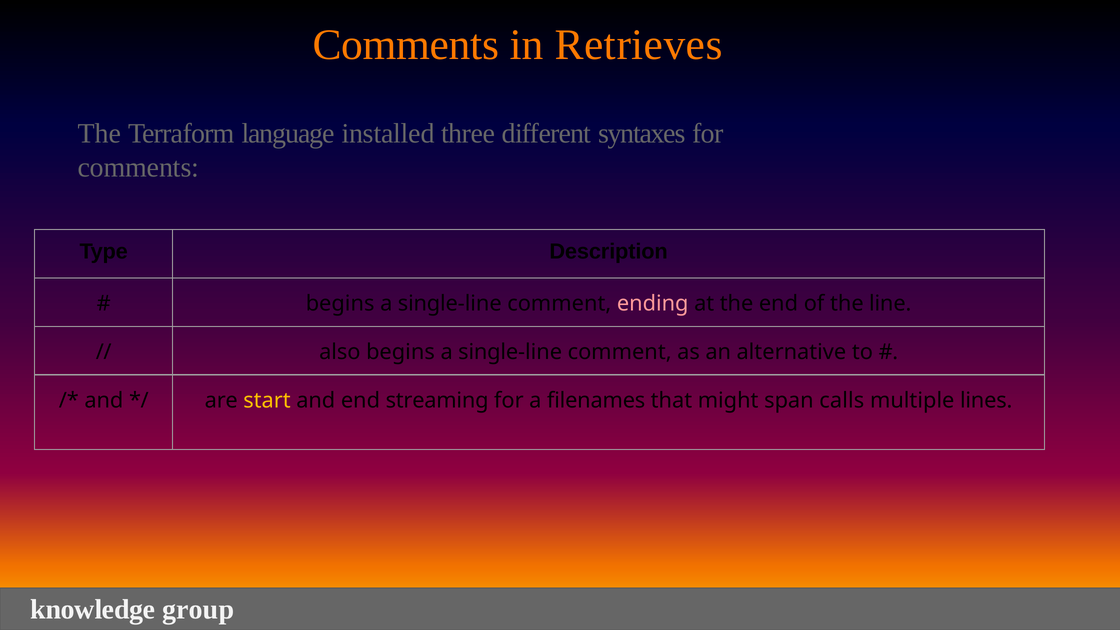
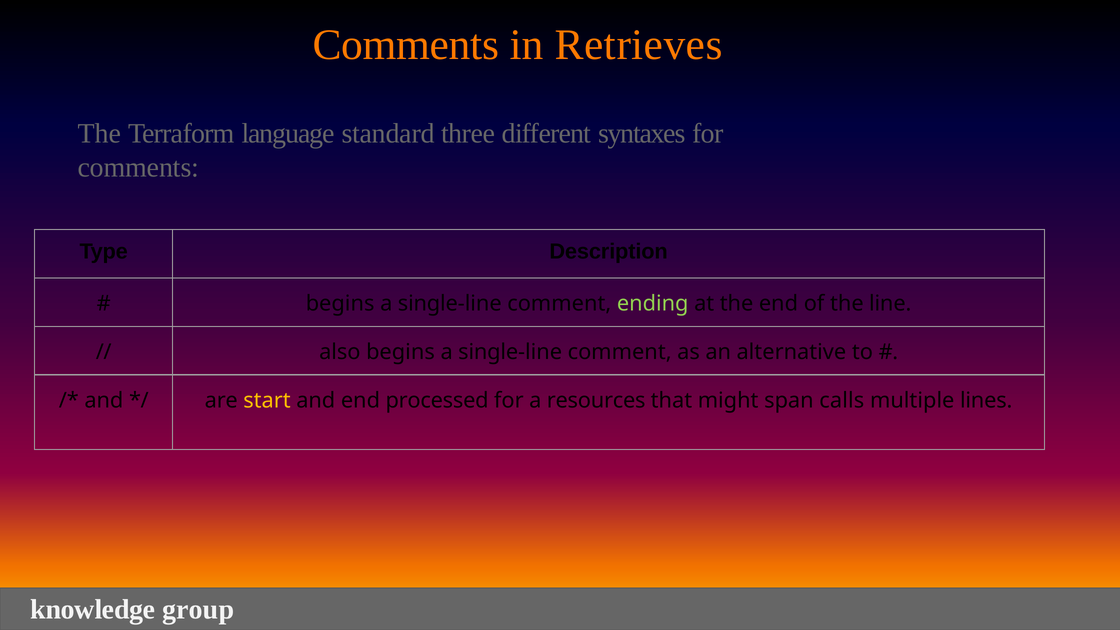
installed: installed -> standard
ending colour: pink -> light green
streaming: streaming -> processed
filenames: filenames -> resources
